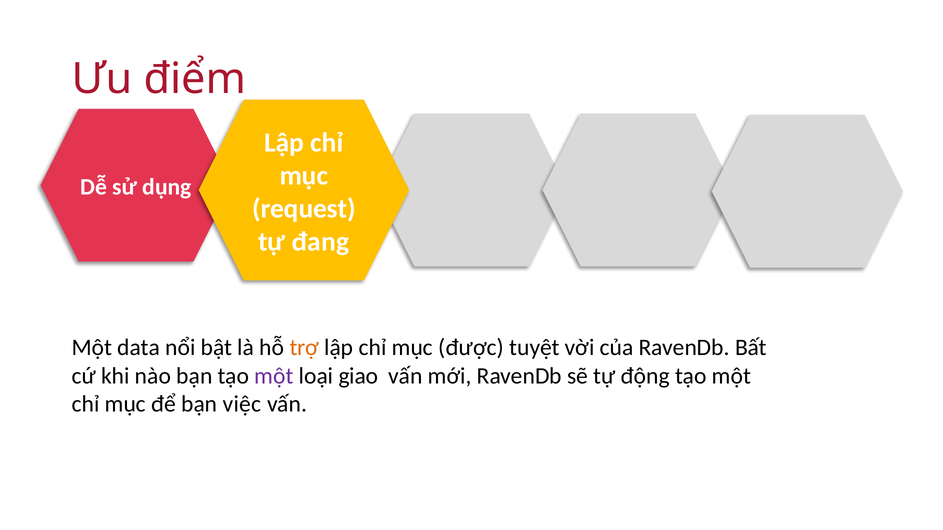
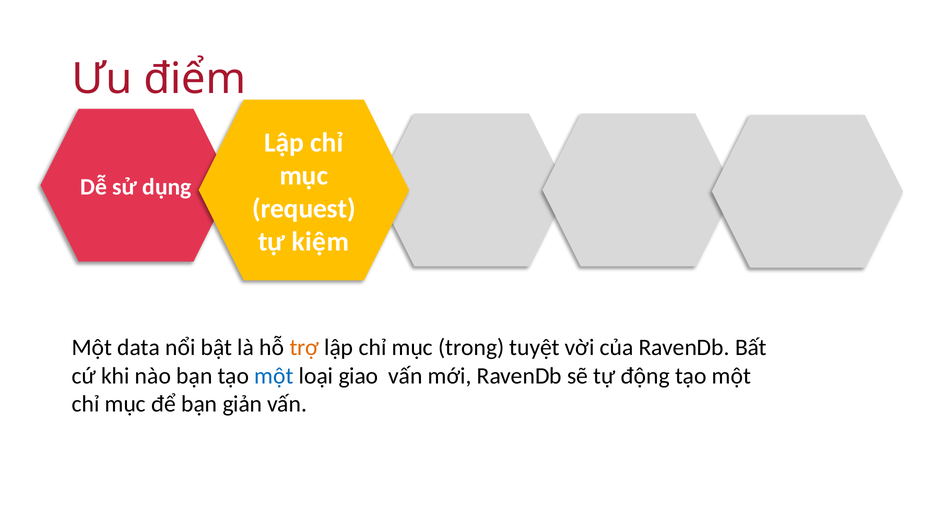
đang: đang -> kiệm
được: được -> trong
một at (274, 376) colour: purple -> blue
việc: việc -> giản
